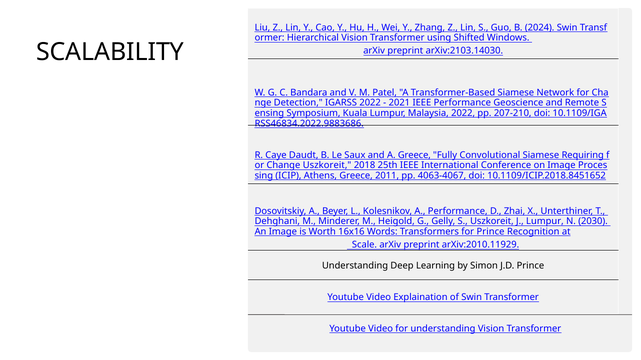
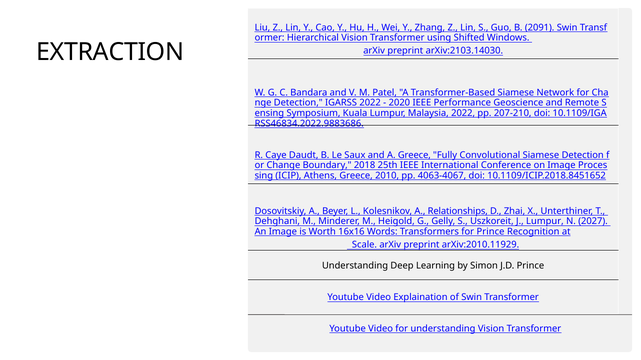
2024: 2024 -> 2091
SCALABILITY: SCALABILITY -> EXTRACTION
2021: 2021 -> 2020
Siamese Requiring: Requiring -> Detection
Change Uszkoreit: Uszkoreit -> Boundary
2011: 2011 -> 2010
A Performance: Performance -> Relationships
2030: 2030 -> 2027
